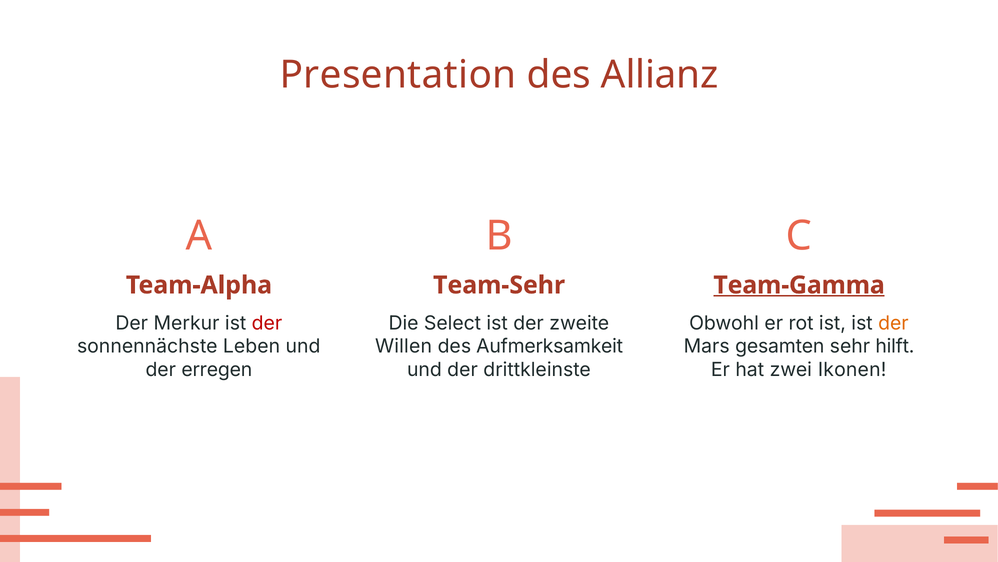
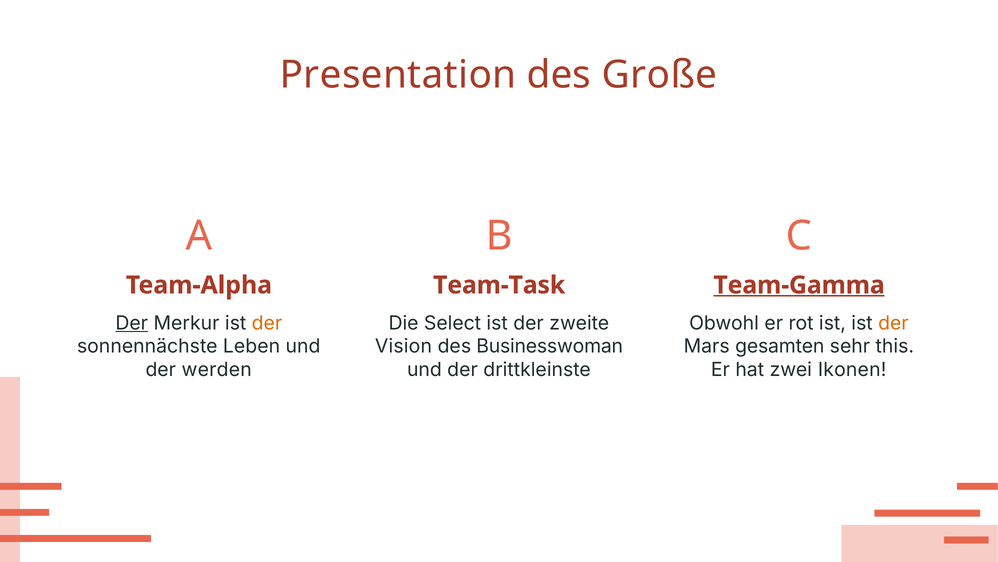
Allianz: Allianz -> Große
Team-Sehr: Team-Sehr -> Team-Task
Der at (132, 323) underline: none -> present
der at (267, 323) colour: red -> orange
Willen: Willen -> Vision
Aufmerksamkeit: Aufmerksamkeit -> Businesswoman
hilft: hilft -> this
erregen: erregen -> werden
